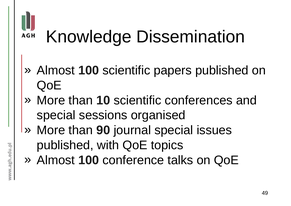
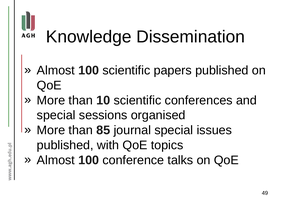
90: 90 -> 85
